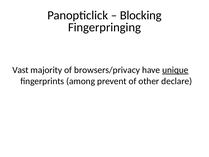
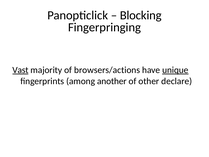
Vast underline: none -> present
browsers/privacy: browsers/privacy -> browsers/actions
prevent: prevent -> another
